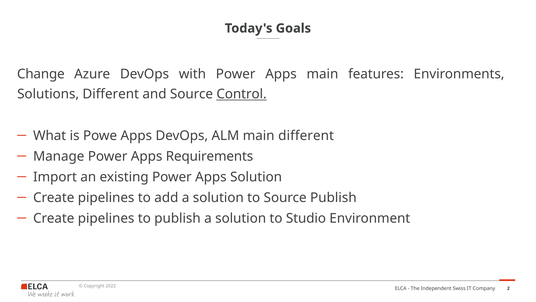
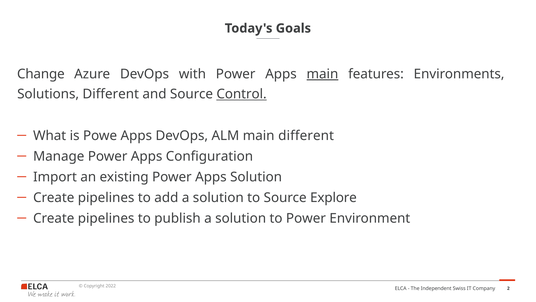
main at (322, 74) underline: none -> present
Requirements: Requirements -> Configuration
Source Publish: Publish -> Explore
to Studio: Studio -> Power
